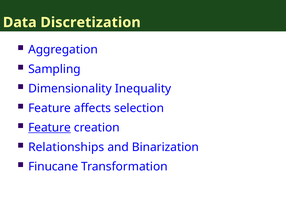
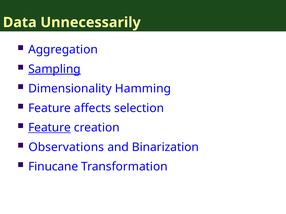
Discretization: Discretization -> Unnecessarily
Sampling underline: none -> present
Inequality: Inequality -> Hamming
Relationships: Relationships -> Observations
